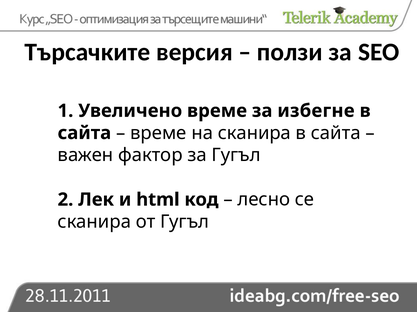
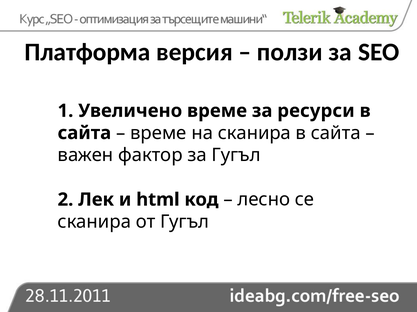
Търсачките: Търсачките -> Платформа
избегне: избегне -> ресурси
